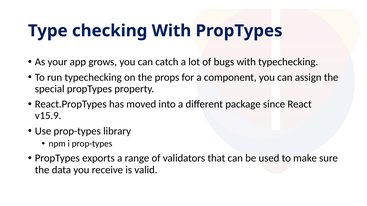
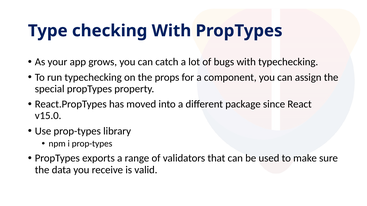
v15.9: v15.9 -> v15.0
